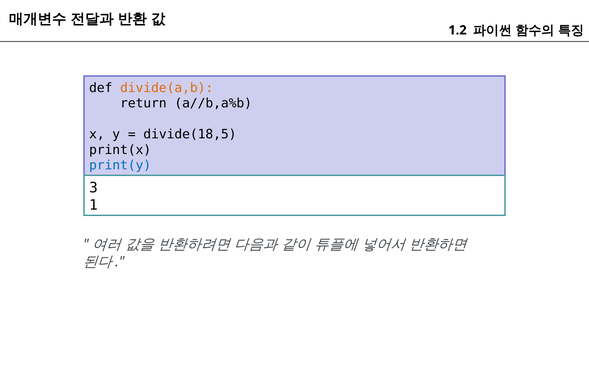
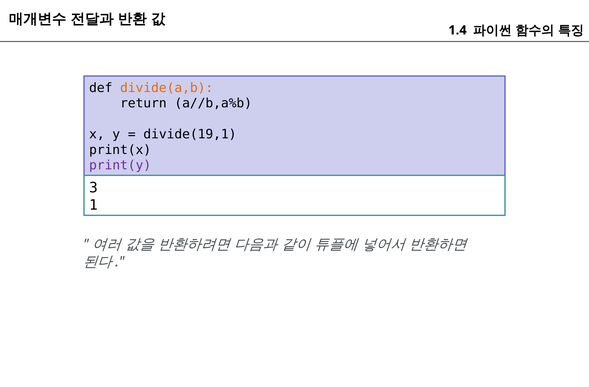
1.2: 1.2 -> 1.4
divide(18,5: divide(18,5 -> divide(19,1
print(y colour: blue -> purple
